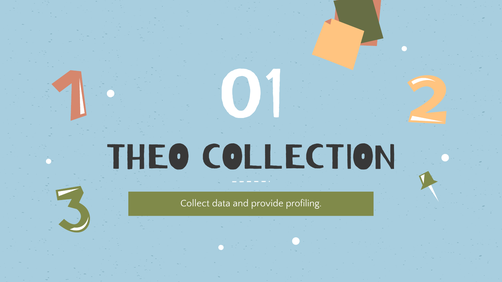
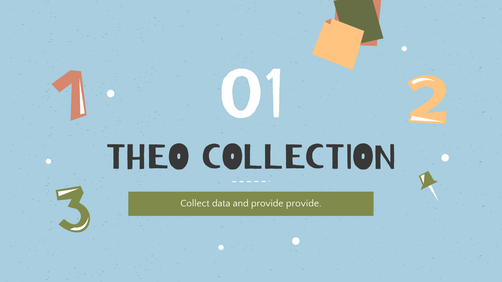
provide profiling: profiling -> provide
